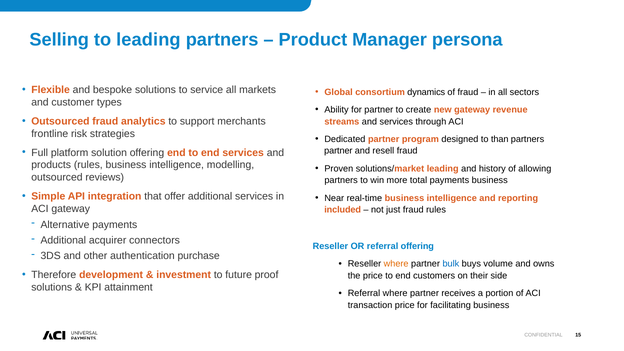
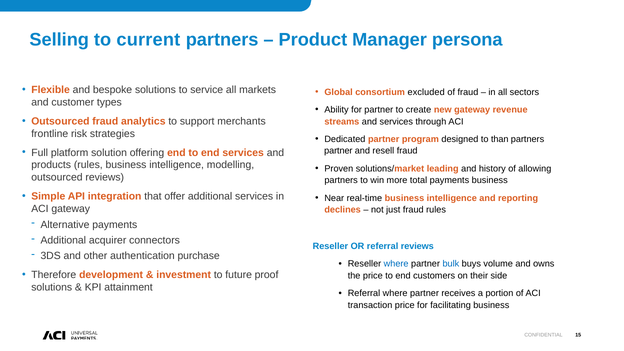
to leading: leading -> current
dynamics: dynamics -> excluded
included: included -> declines
referral offering: offering -> reviews
where at (396, 264) colour: orange -> blue
